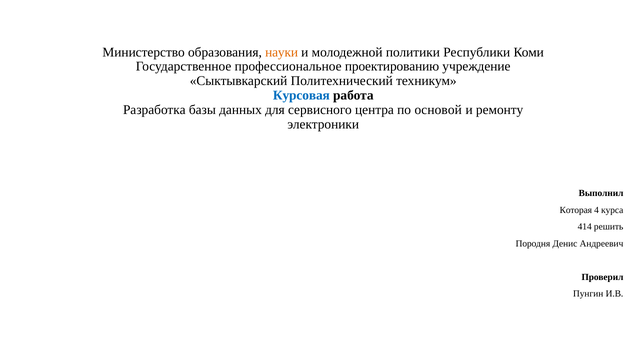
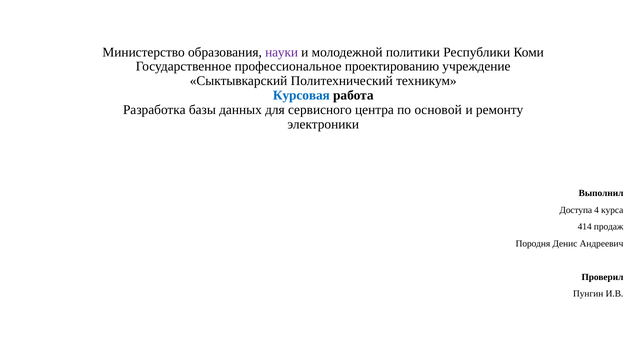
науки colour: orange -> purple
Которая: Которая -> Доступа
решить: решить -> продаж
